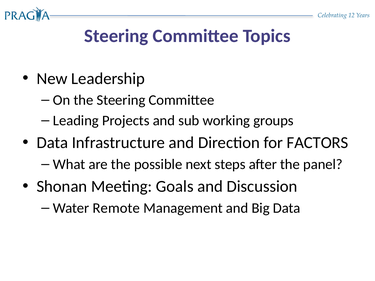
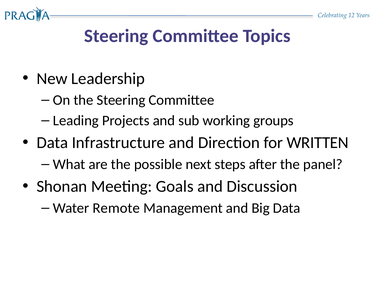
FACTORS: FACTORS -> WRITTEN
